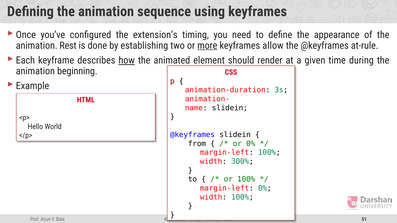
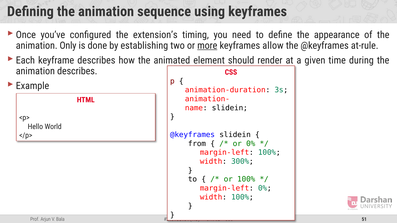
Rest: Rest -> Only
how underline: present -> none
animation beginning: beginning -> describes
